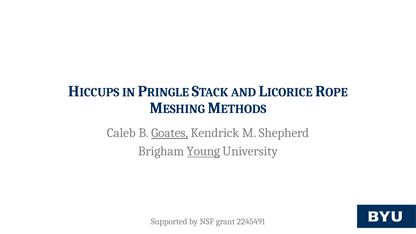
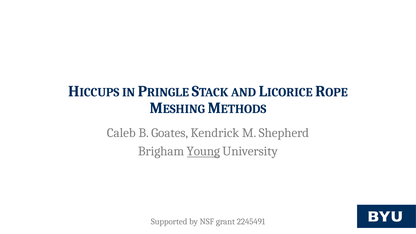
Goates underline: present -> none
